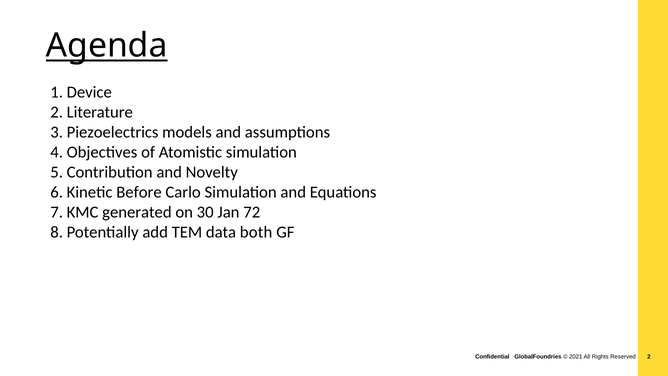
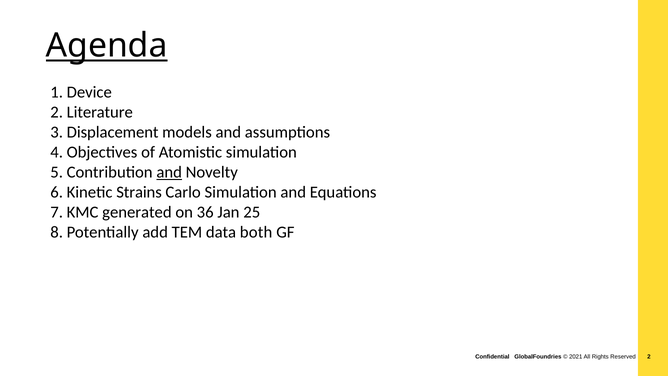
Piezoelectrics: Piezoelectrics -> Displacement
and at (169, 172) underline: none -> present
Before: Before -> Strains
30: 30 -> 36
72: 72 -> 25
